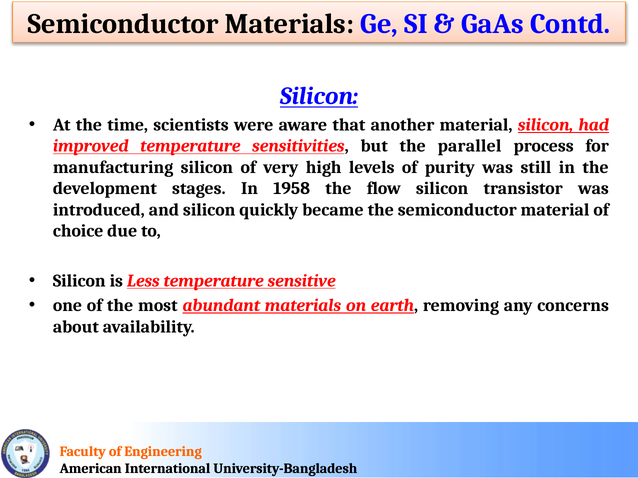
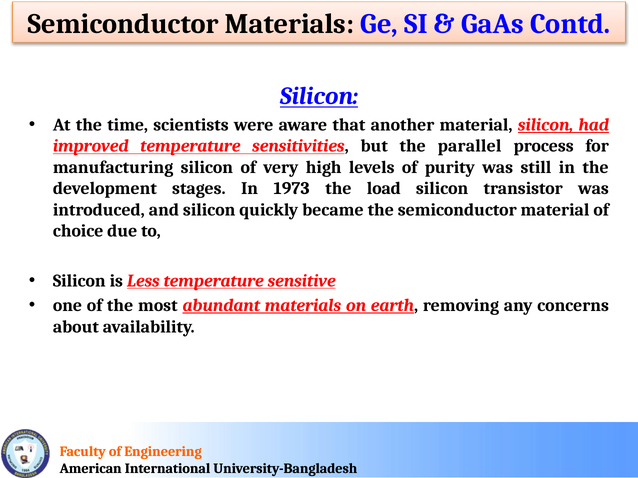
1958: 1958 -> 1973
flow: flow -> load
